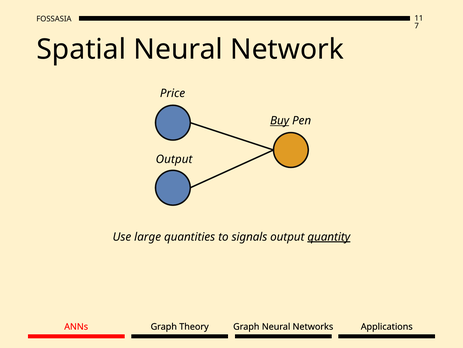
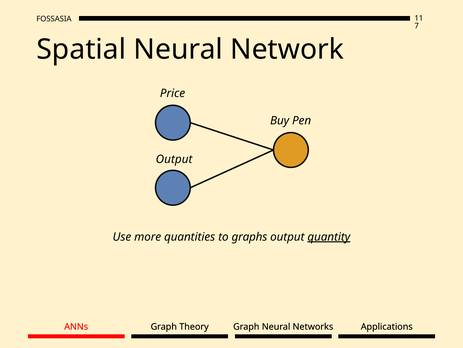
Buy underline: present -> none
large: large -> more
signals: signals -> graphs
